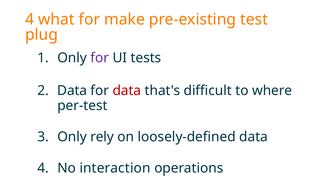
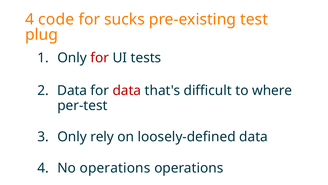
what: what -> code
make: make -> sucks
for at (100, 58) colour: purple -> red
No interaction: interaction -> operations
